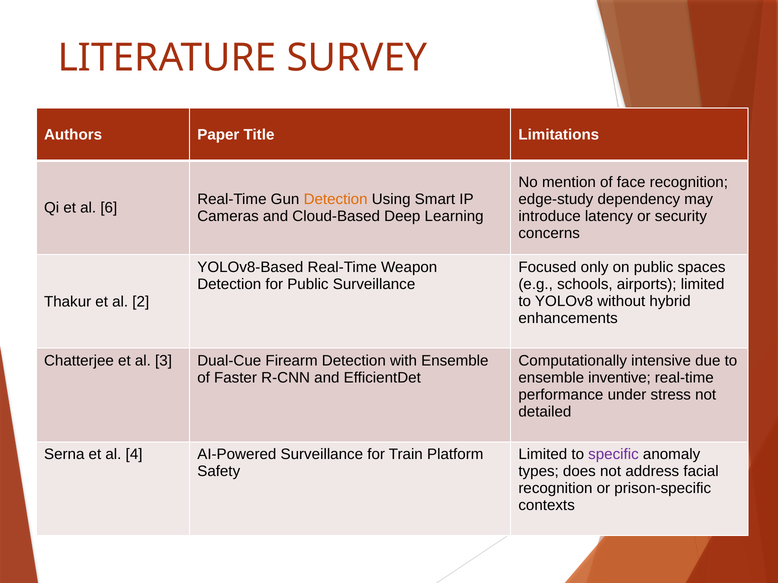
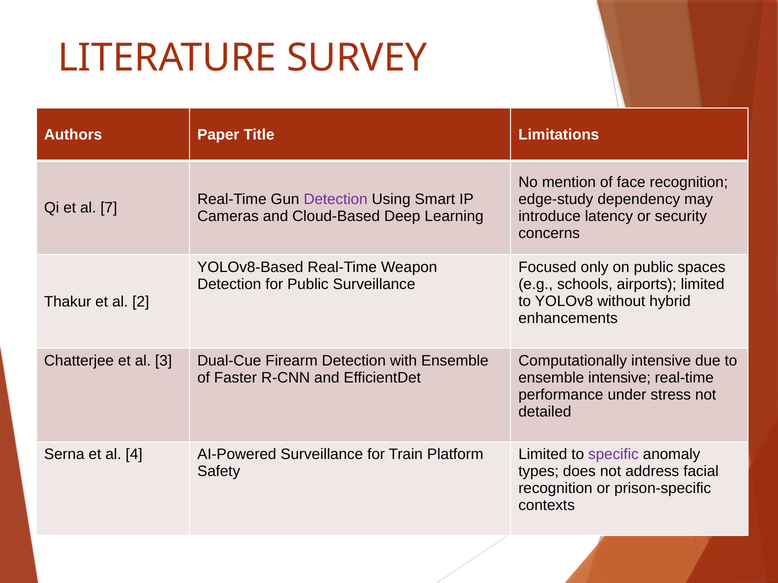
Detection at (336, 200) colour: orange -> purple
6: 6 -> 7
ensemble inventive: inventive -> intensive
